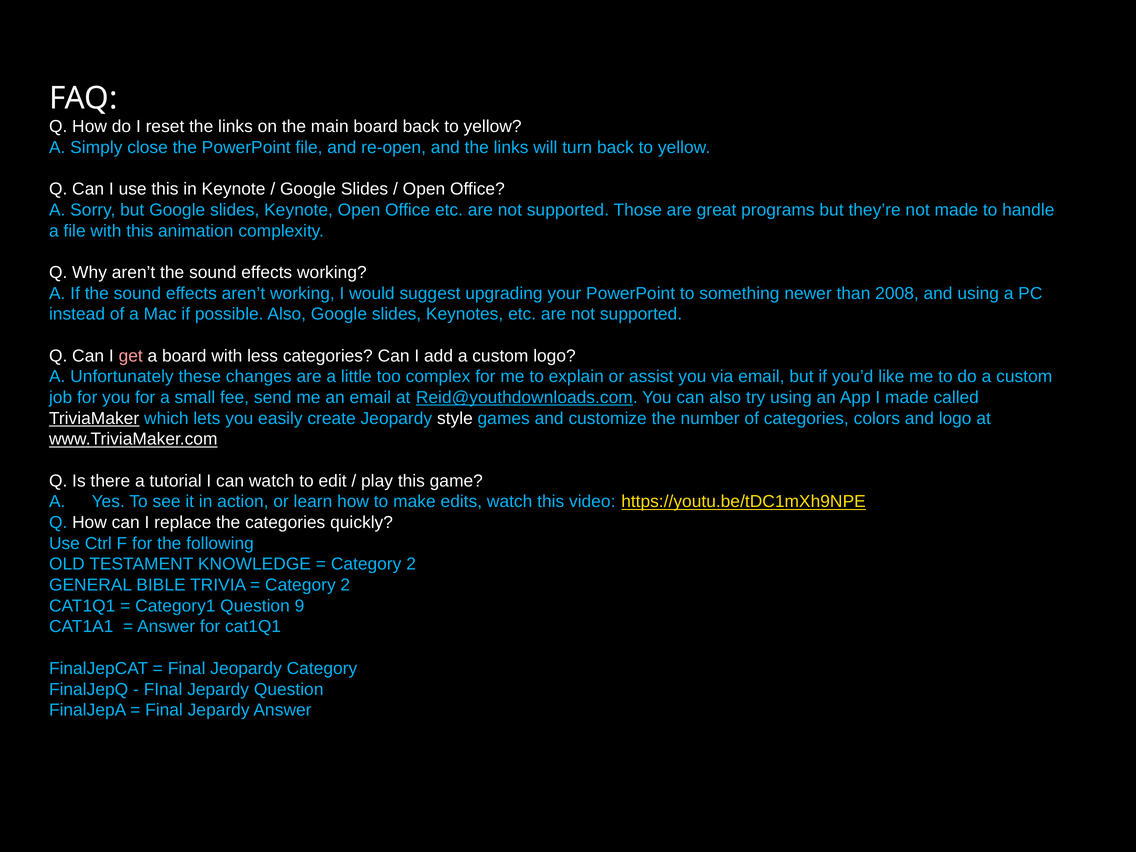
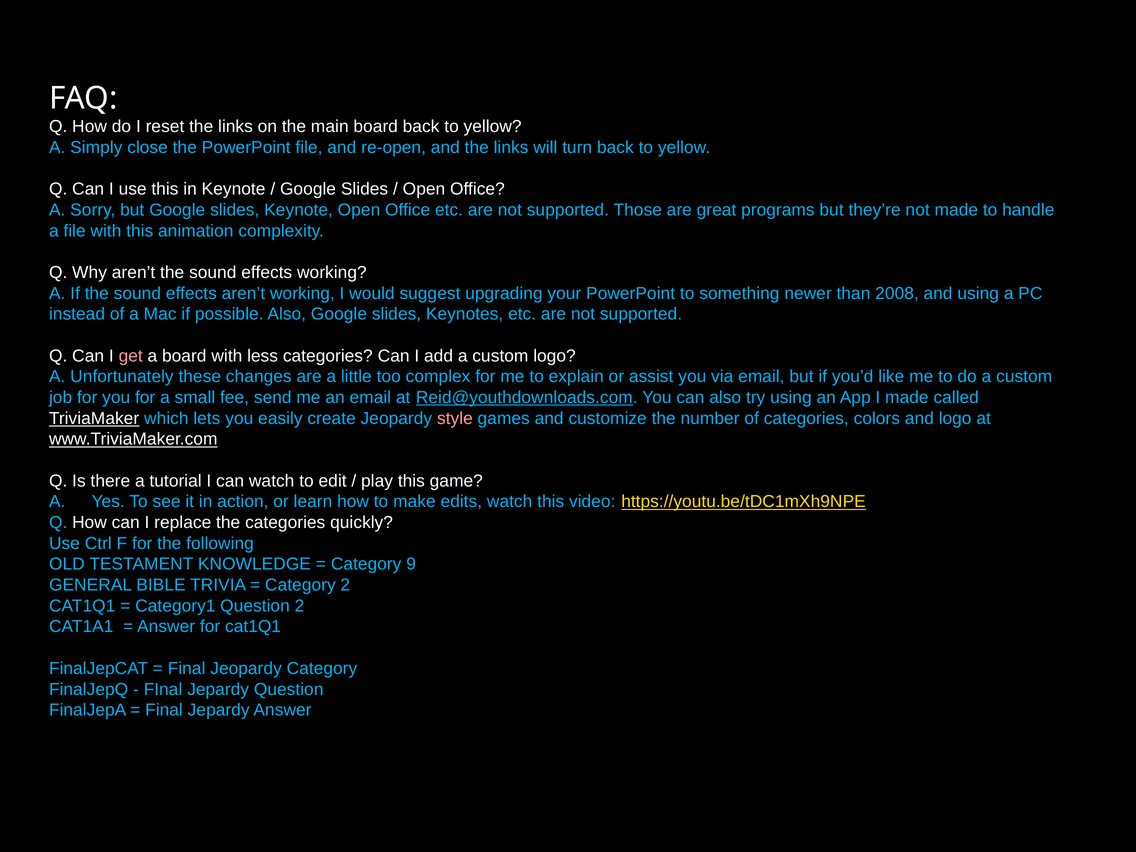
style colour: white -> pink
2 at (411, 564): 2 -> 9
Question 9: 9 -> 2
